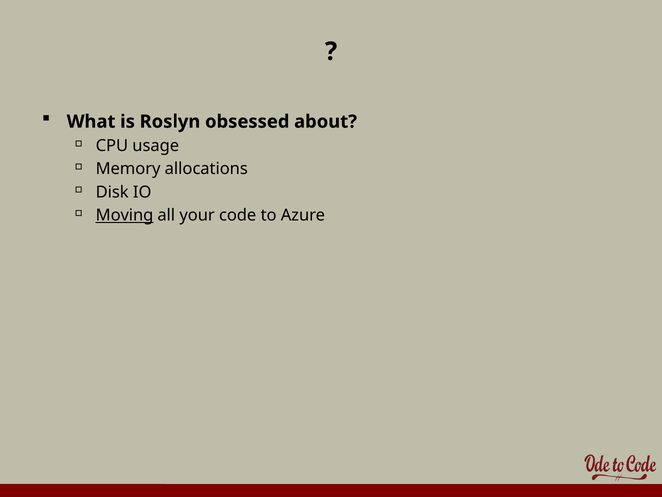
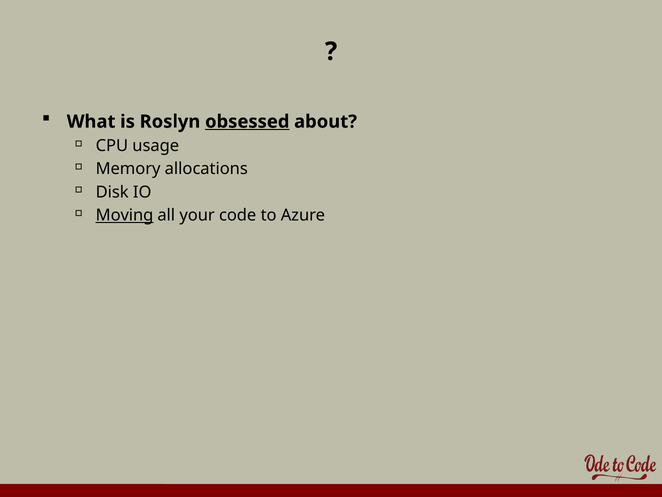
obsessed underline: none -> present
